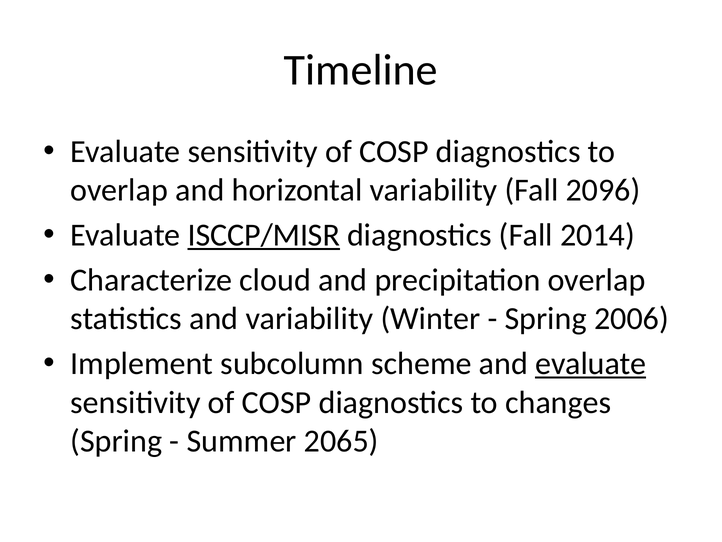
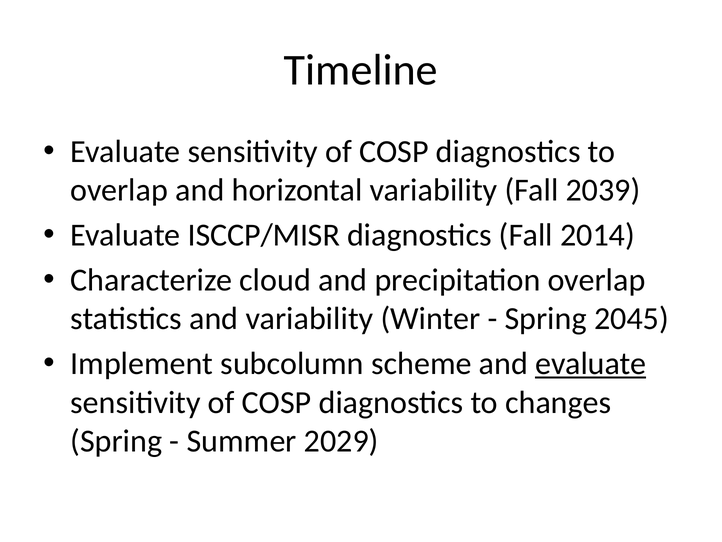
2096: 2096 -> 2039
ISCCP/MISR underline: present -> none
2006: 2006 -> 2045
2065: 2065 -> 2029
